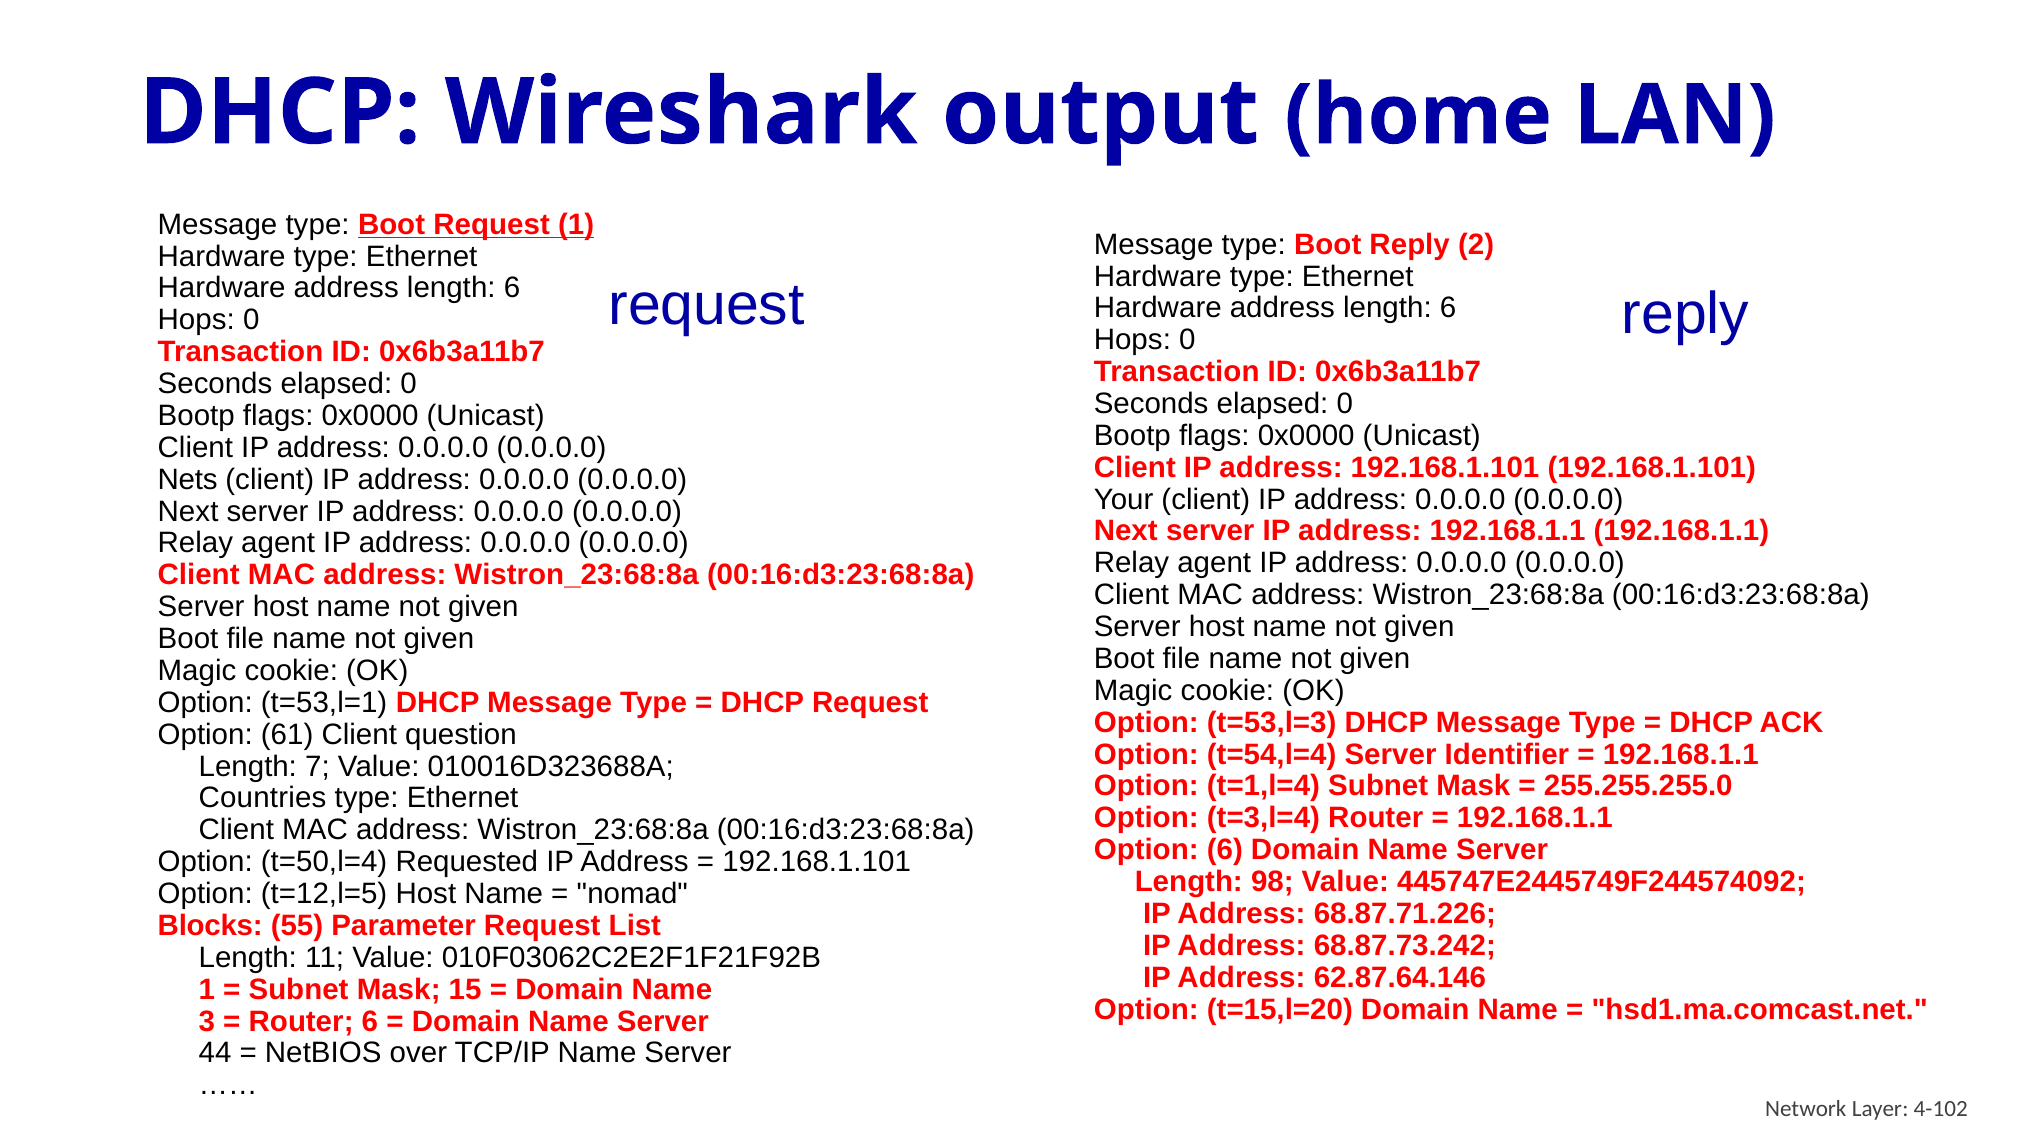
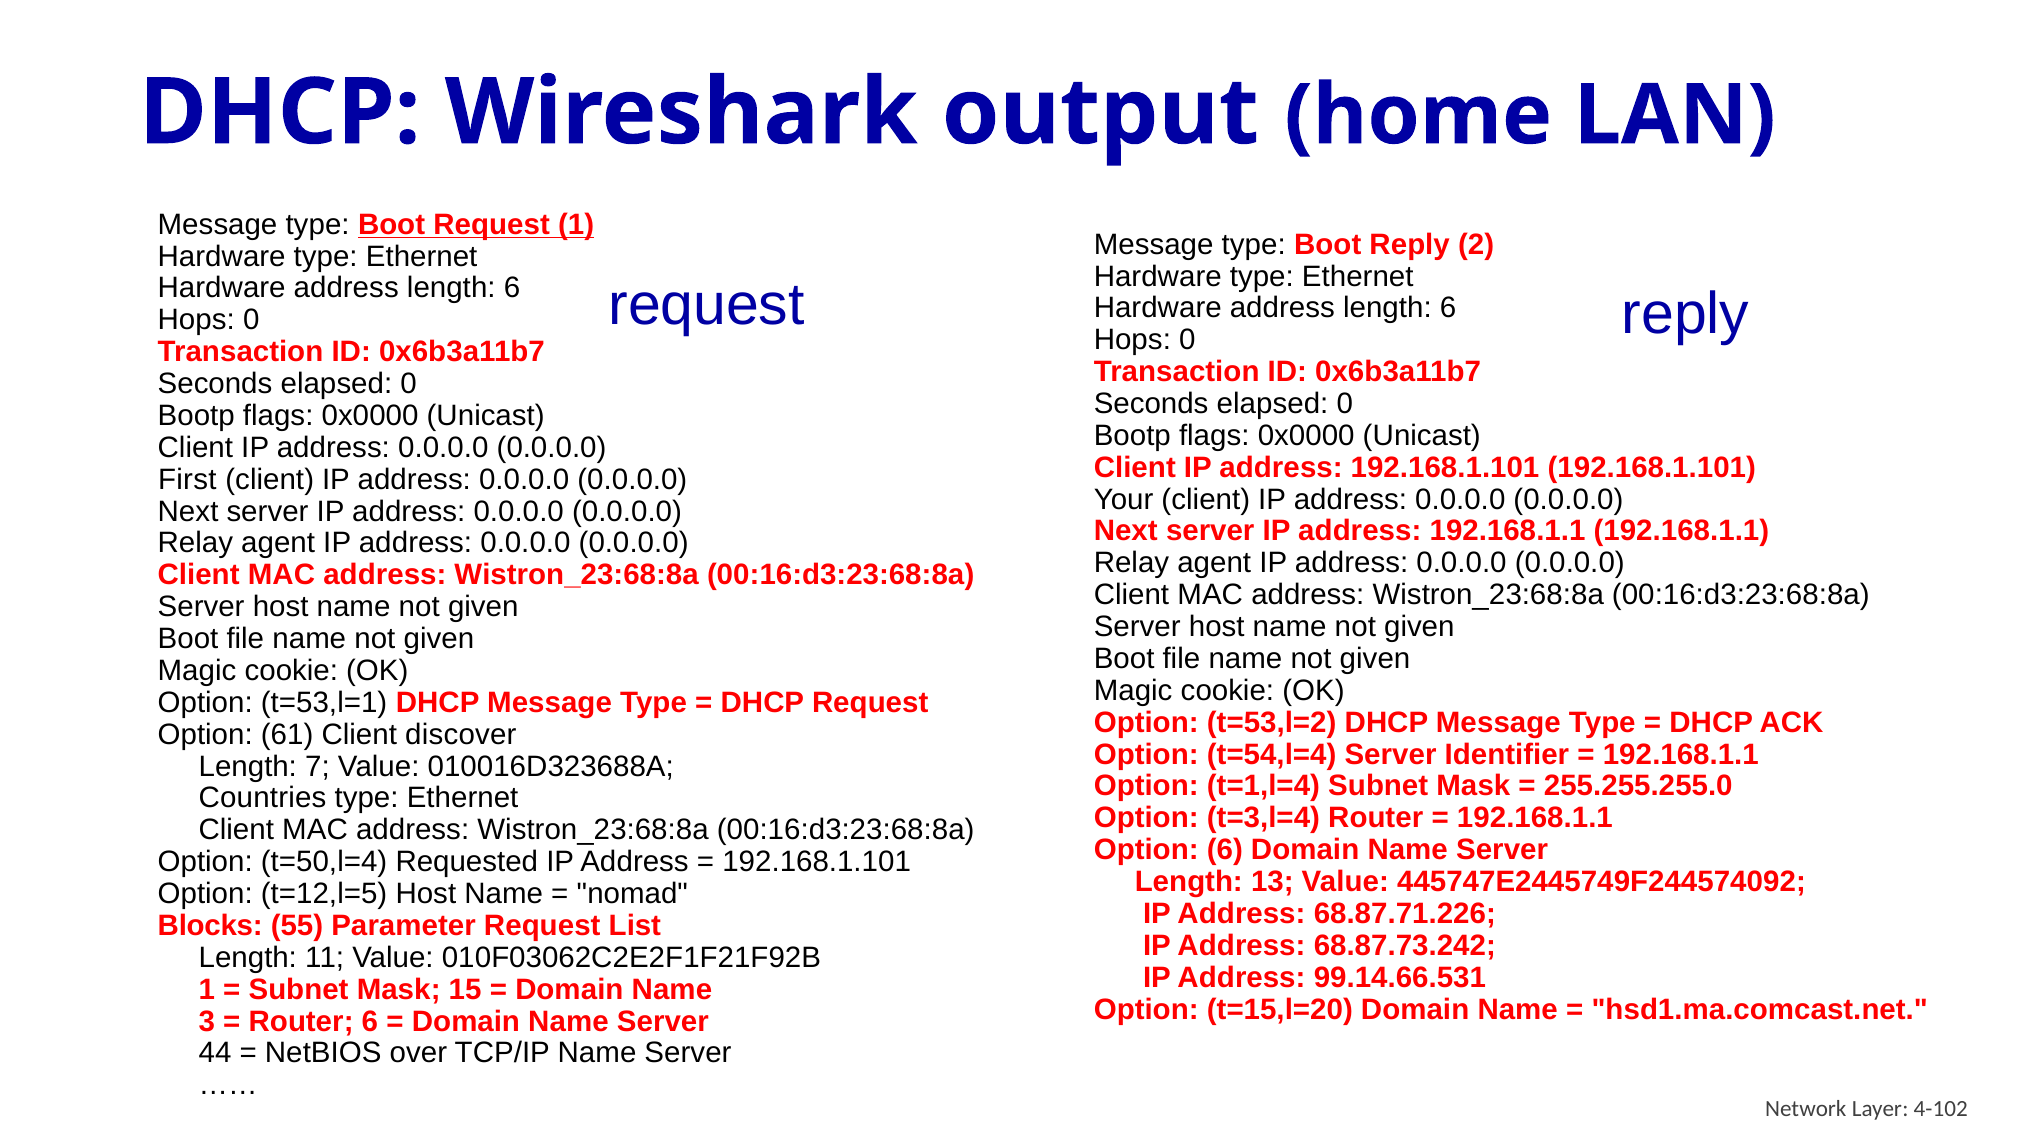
Nets: Nets -> First
t=53,l=3: t=53,l=3 -> t=53,l=2
question: question -> discover
98: 98 -> 13
62.87.64.146: 62.87.64.146 -> 99.14.66.531
